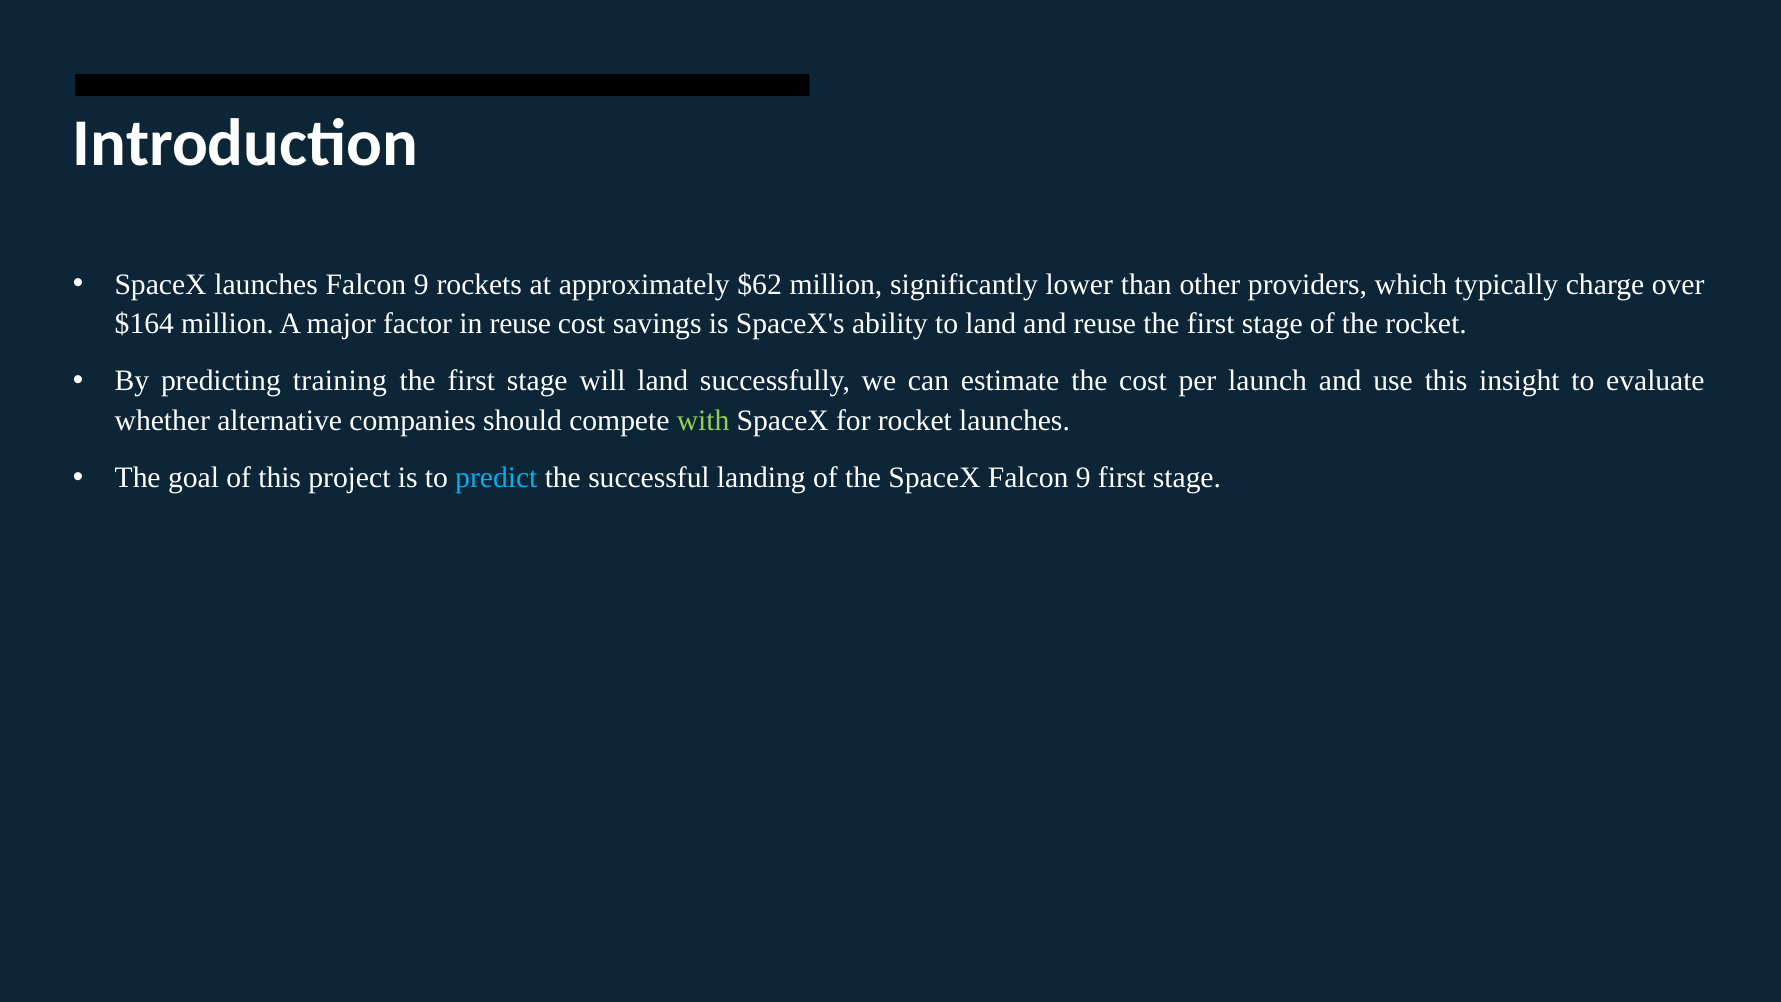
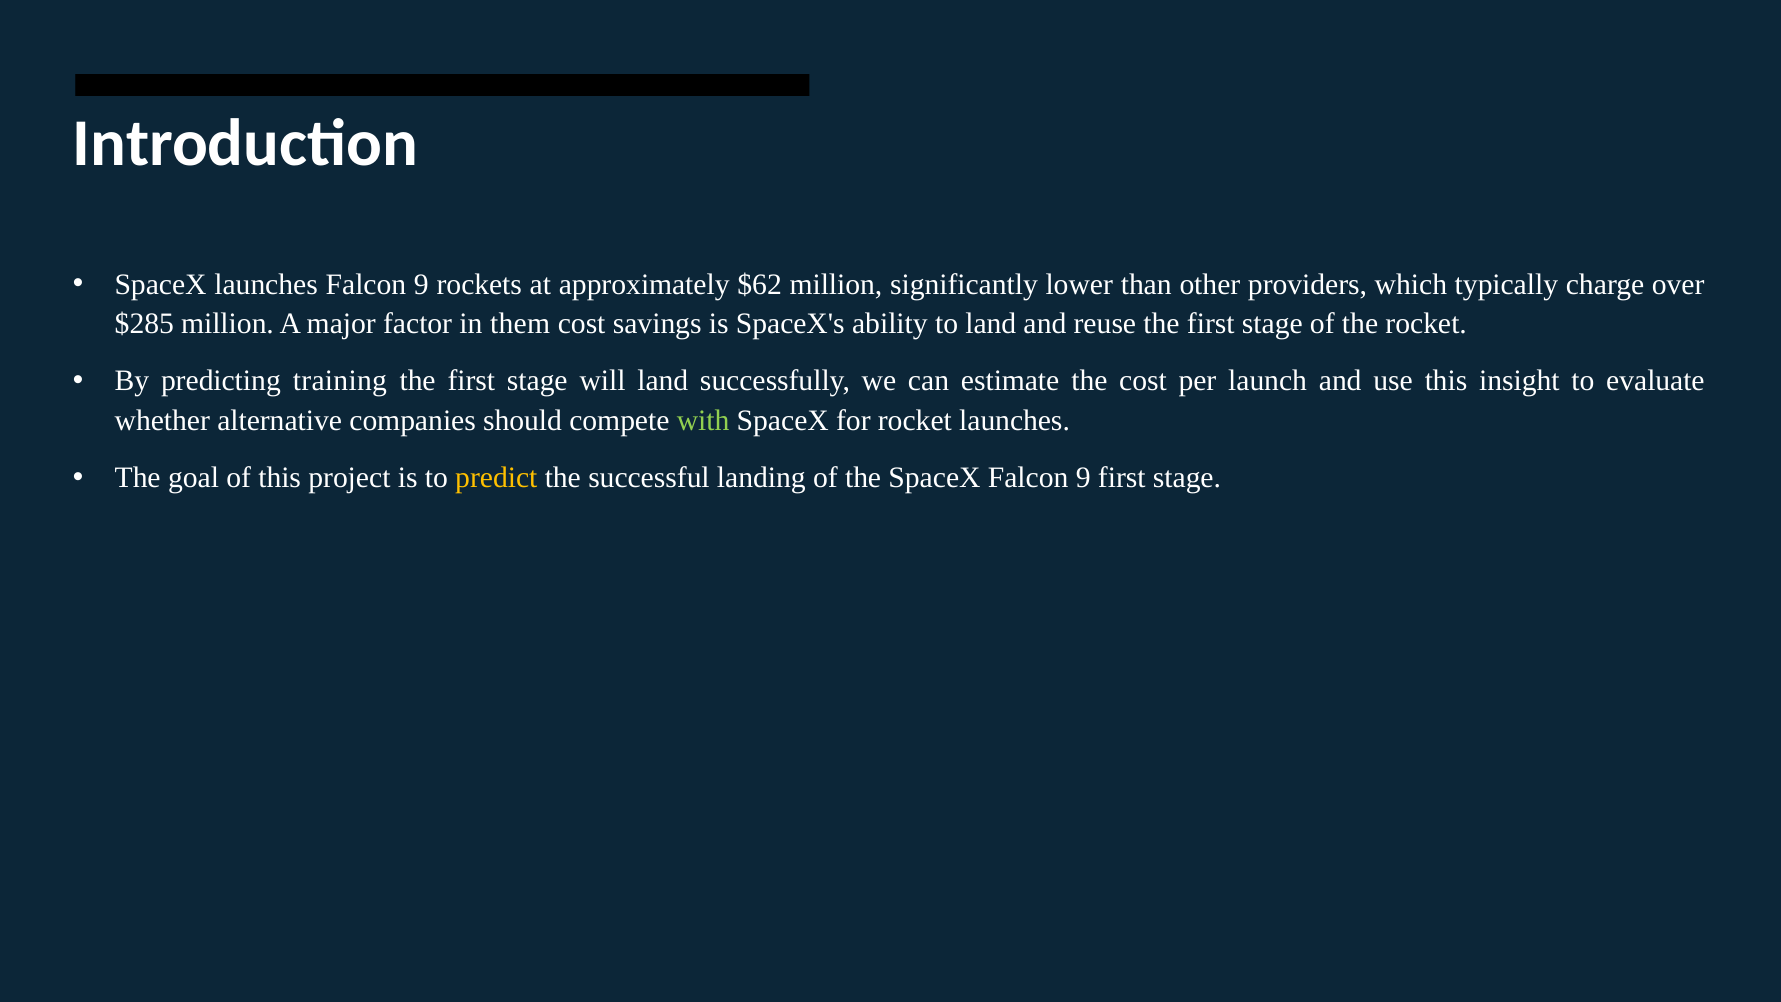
$164: $164 -> $285
in reuse: reuse -> them
predict colour: light blue -> yellow
